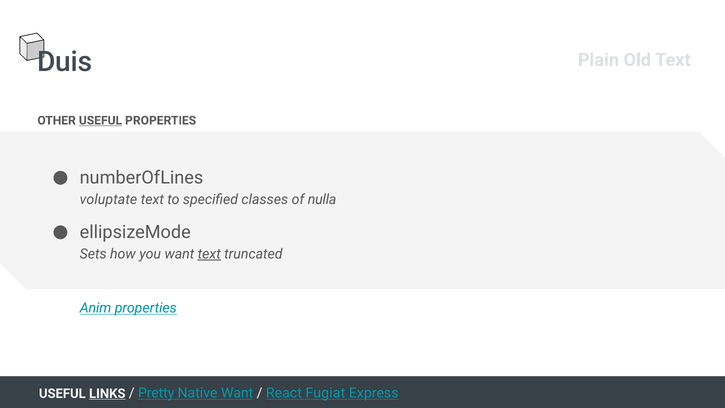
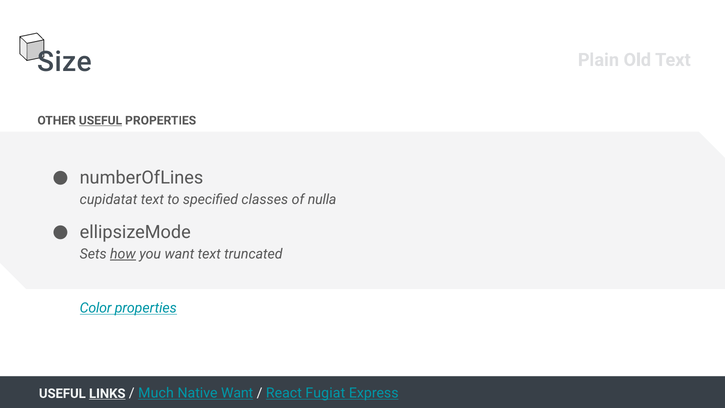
Duis: Duis -> Size
voluptate: voluptate -> cupidatat
how underline: none -> present
text at (209, 254) underline: present -> none
Anim: Anim -> Color
Pretty: Pretty -> Much
